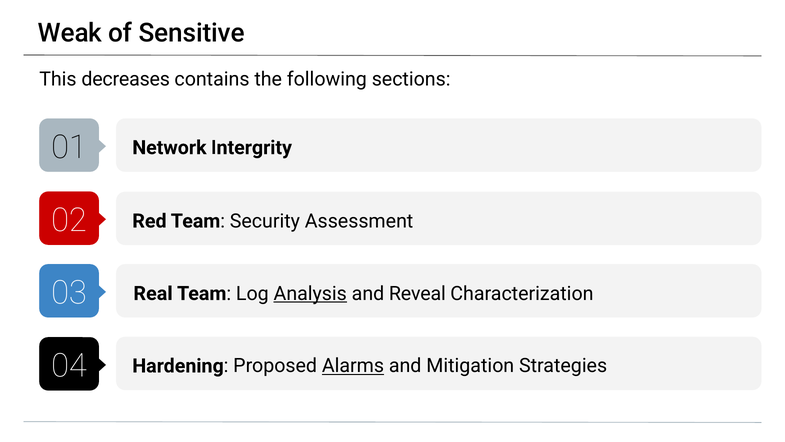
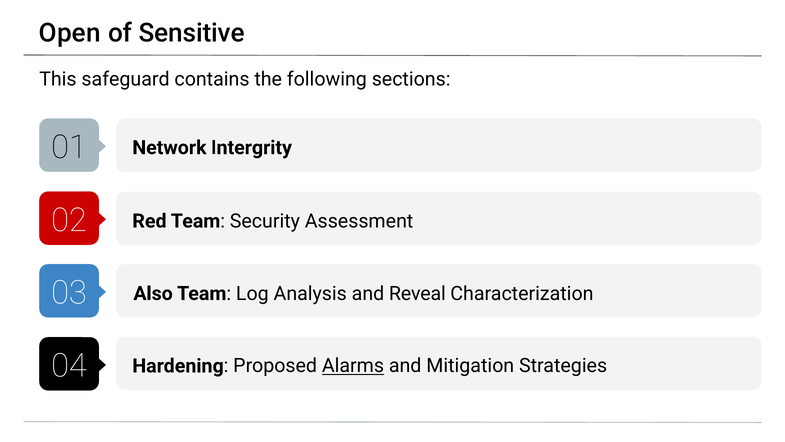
Weak: Weak -> Open
decreases: decreases -> safeguard
Real: Real -> Also
Analysis underline: present -> none
